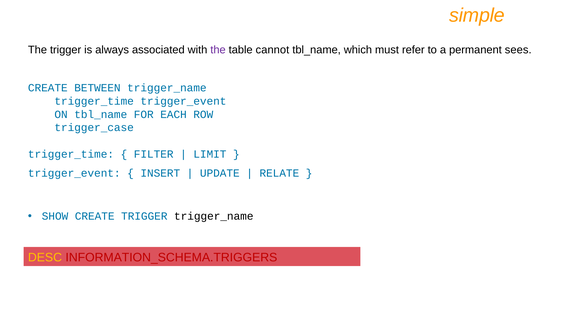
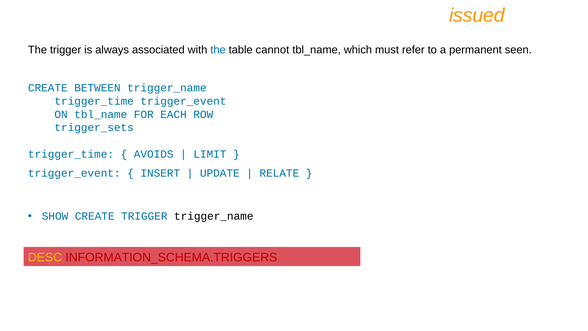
simple: simple -> issued
the at (218, 50) colour: purple -> blue
sees: sees -> seen
trigger_case: trigger_case -> trigger_sets
FILTER: FILTER -> AVOIDS
